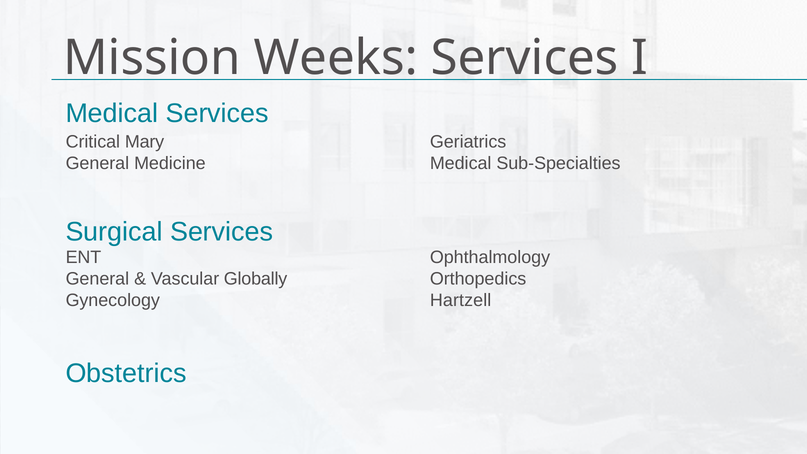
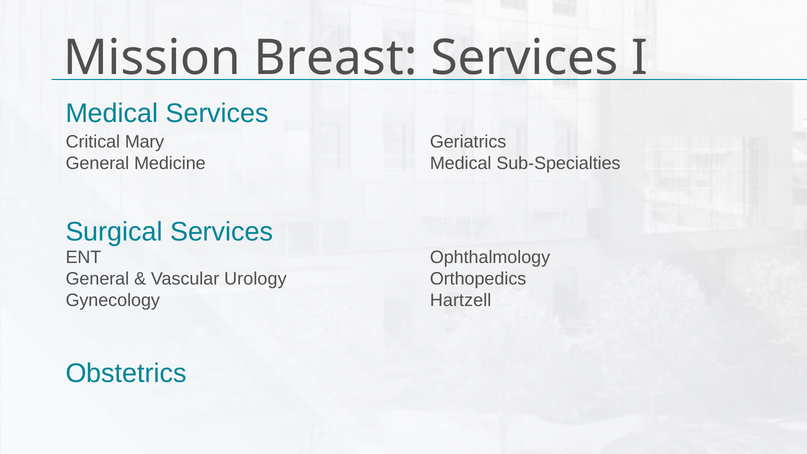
Weeks: Weeks -> Breast
Globally: Globally -> Urology
